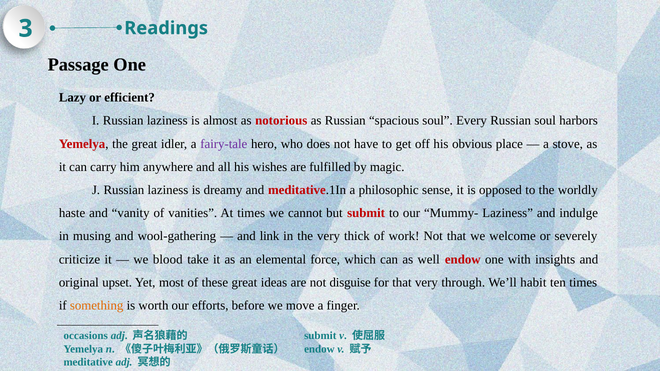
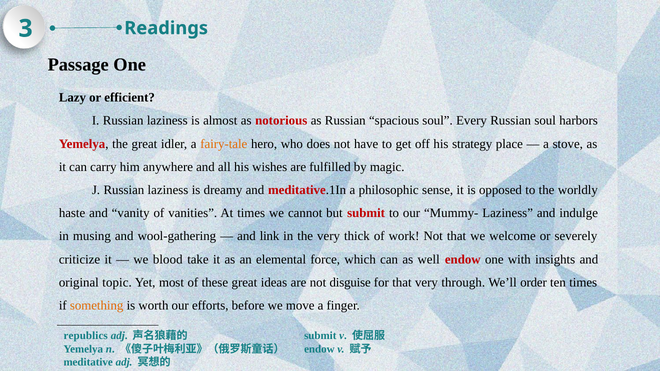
fairy-tale colour: purple -> orange
obvious: obvious -> strategy
upset: upset -> topic
habit: habit -> order
occasions: occasions -> republics
